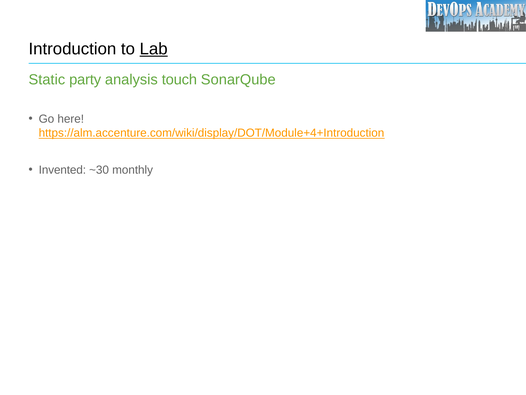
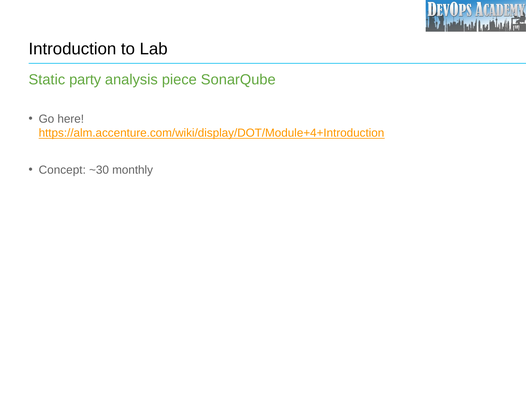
Lab underline: present -> none
touch: touch -> piece
Invented: Invented -> Concept
